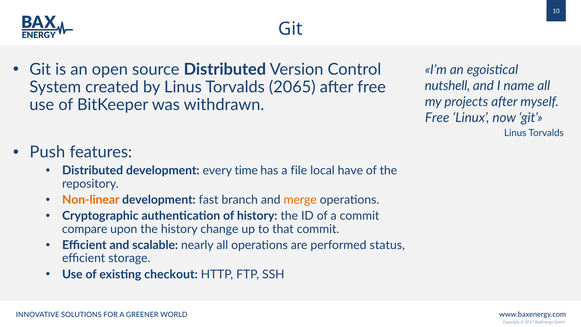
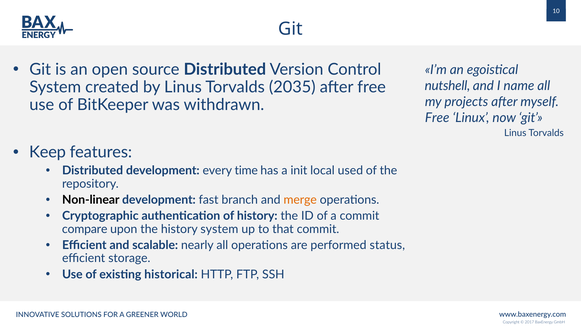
2065: 2065 -> 2035
Push: Push -> Keep
file: file -> init
have: have -> used
Non-linear colour: orange -> black
history change: change -> system
checkout: checkout -> historical
